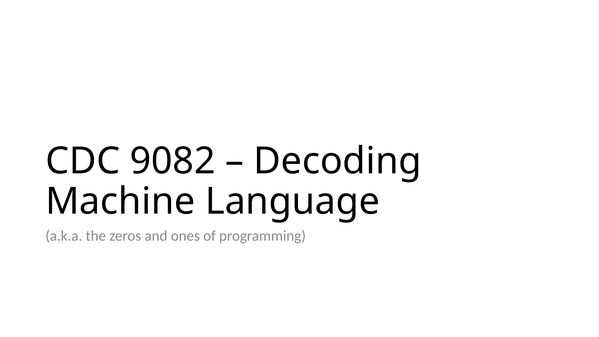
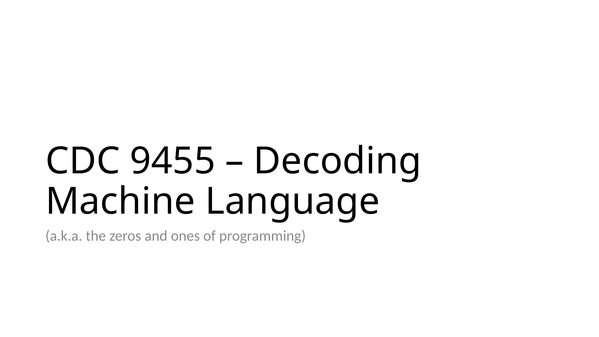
9082: 9082 -> 9455
